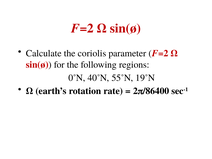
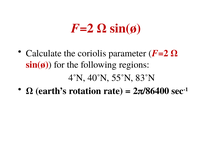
0˚N: 0˚N -> 4˚N
19˚N: 19˚N -> 83˚N
